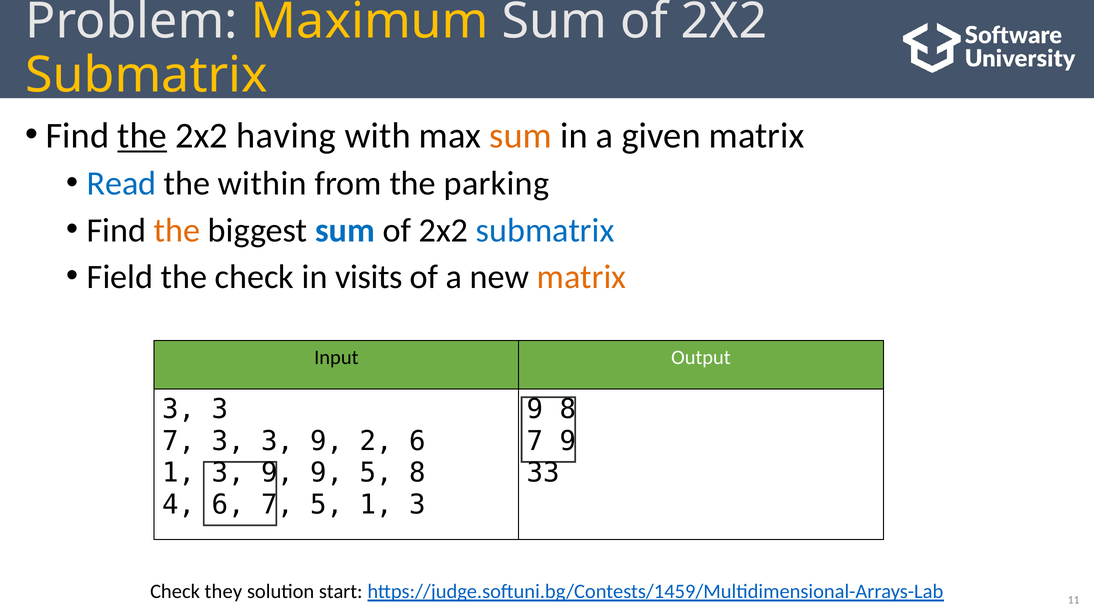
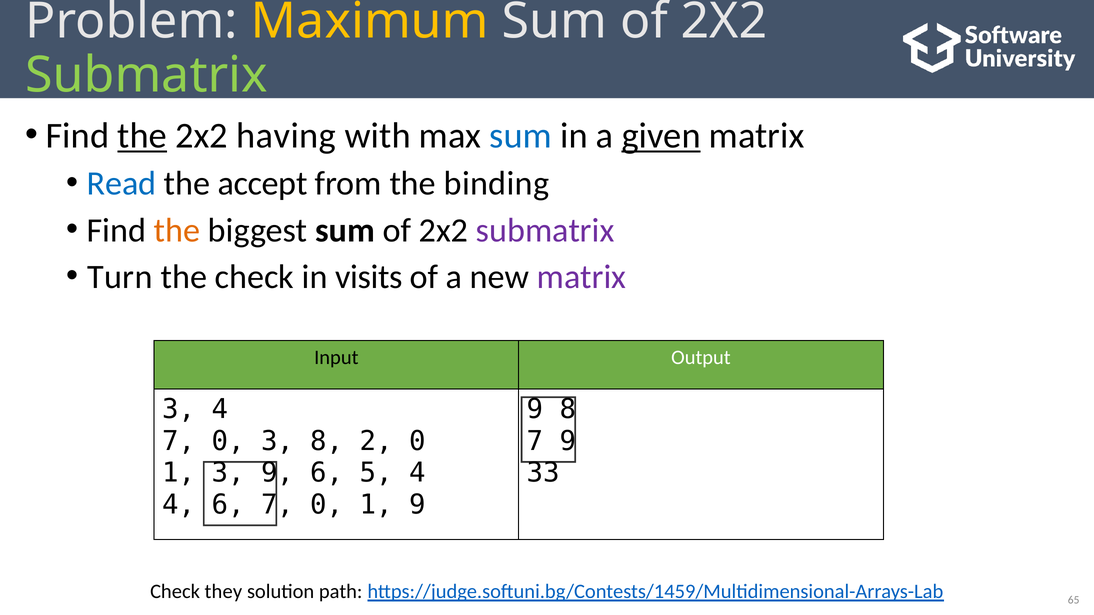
Submatrix at (147, 75) colour: yellow -> light green
sum at (521, 136) colour: orange -> blue
given underline: none -> present
within: within -> accept
parking: parking -> binding
sum at (345, 231) colour: blue -> black
submatrix at (545, 231) colour: blue -> purple
Field: Field -> Turn
matrix at (581, 277) colour: orange -> purple
3 at (220, 410): 3 -> 4
3 at (228, 441): 3 -> 0
9 at (327, 441): 9 -> 8
2 6: 6 -> 0
9 at (327, 473): 9 -> 6
5 8: 8 -> 4
5 at (327, 505): 5 -> 0
3 at (417, 505): 3 -> 9
start: start -> path
11: 11 -> 65
